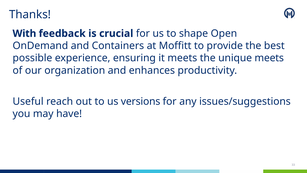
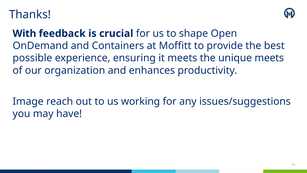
Useful: Useful -> Image
versions: versions -> working
